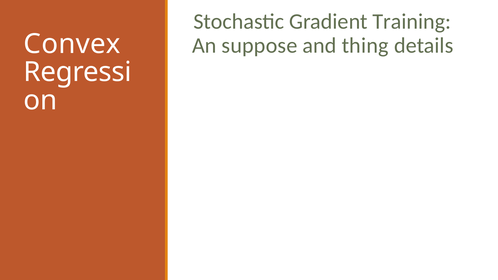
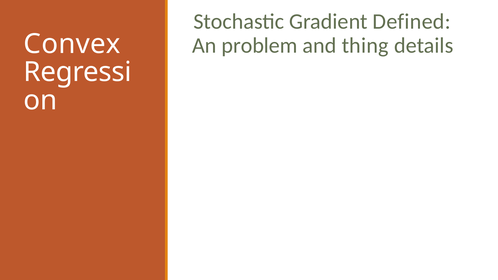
Training: Training -> Defined
suppose: suppose -> problem
